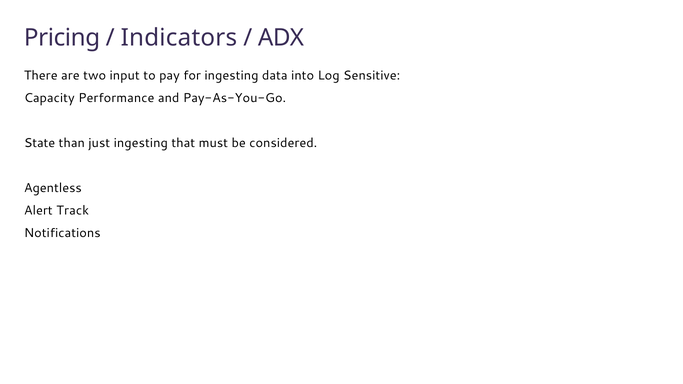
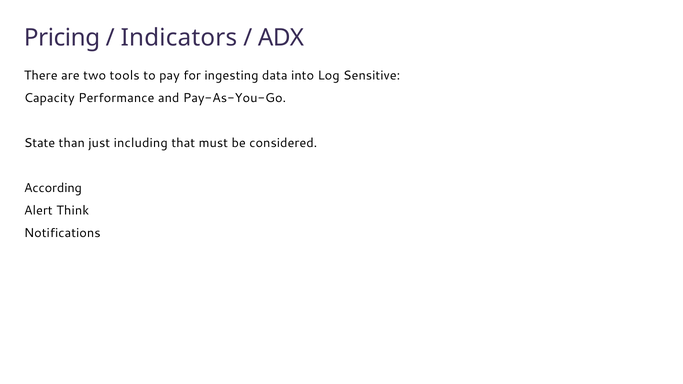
input: input -> tools
just ingesting: ingesting -> including
Agentless: Agentless -> According
Track: Track -> Think
